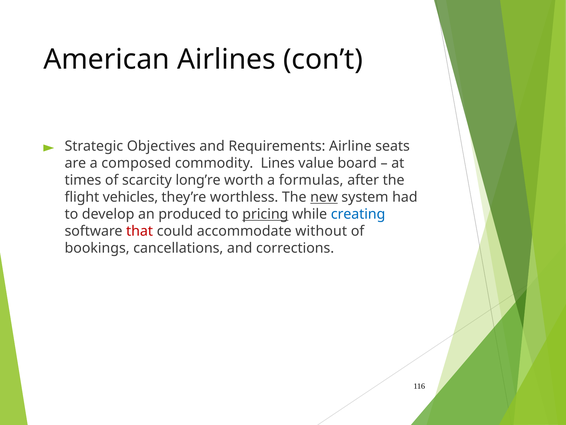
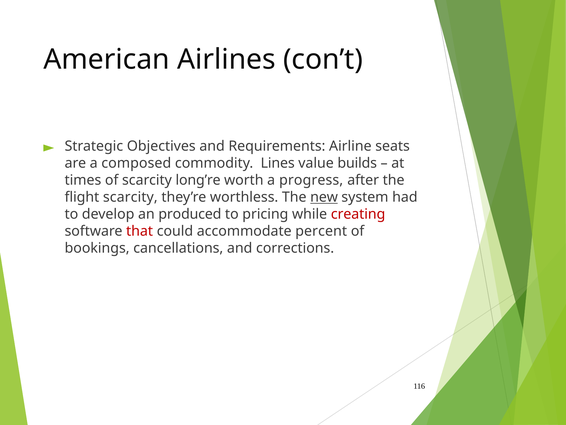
board: board -> builds
formulas: formulas -> progress
flight vehicles: vehicles -> scarcity
pricing underline: present -> none
creating colour: blue -> red
without: without -> percent
